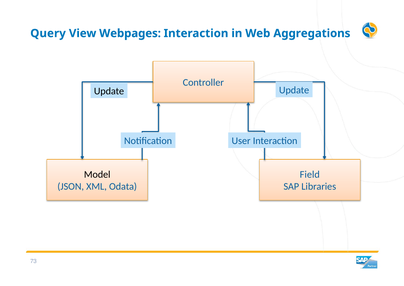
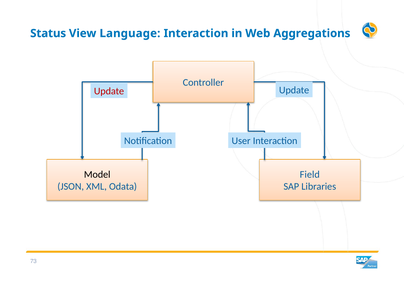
Query: Query -> Status
Webpages: Webpages -> Language
Update at (109, 91) colour: black -> red
